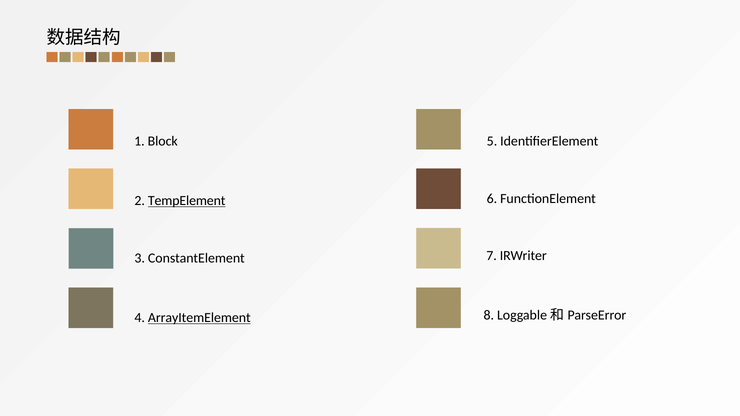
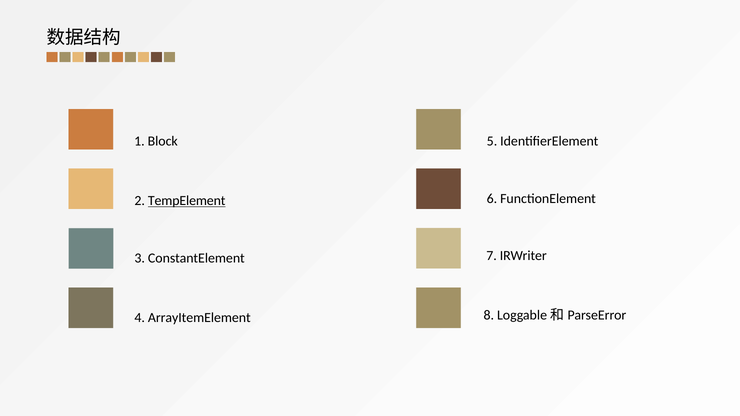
ArrayItemElement underline: present -> none
